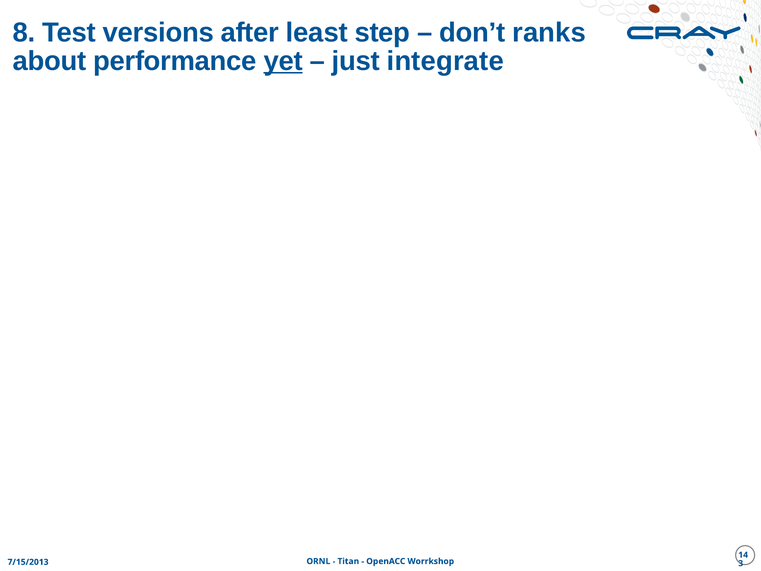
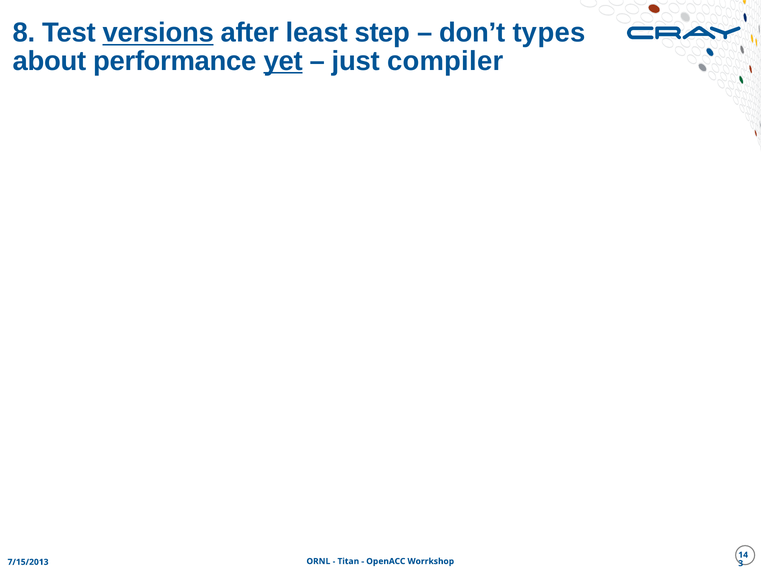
versions underline: none -> present
ranks: ranks -> types
integrate: integrate -> compiler
